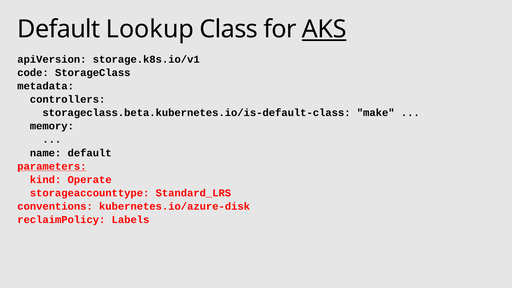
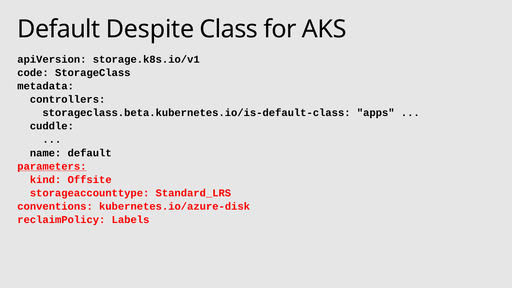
Lookup: Lookup -> Despite
AKS underline: present -> none
make: make -> apps
memory: memory -> cuddle
Operate: Operate -> Offsite
